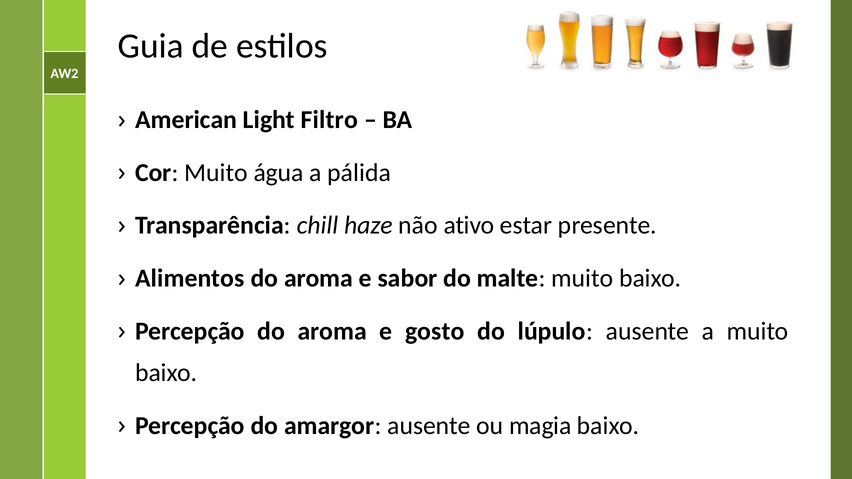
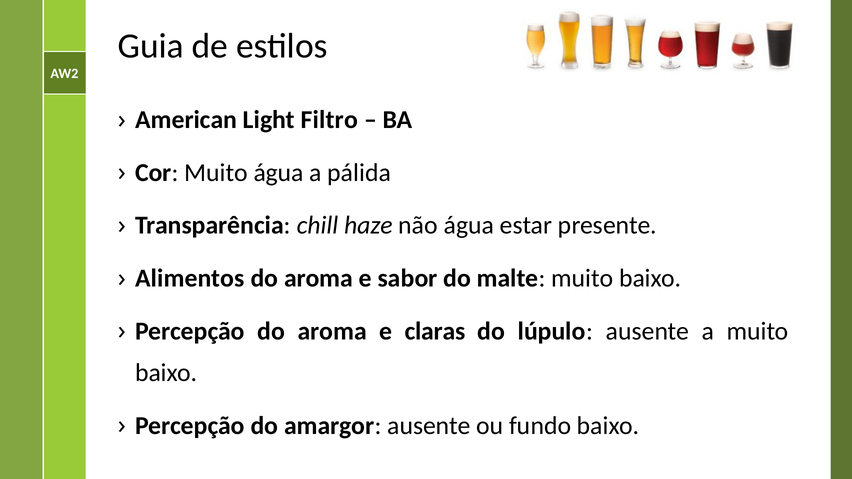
não ativo: ativo -> água
gosto: gosto -> claras
magia: magia -> fundo
